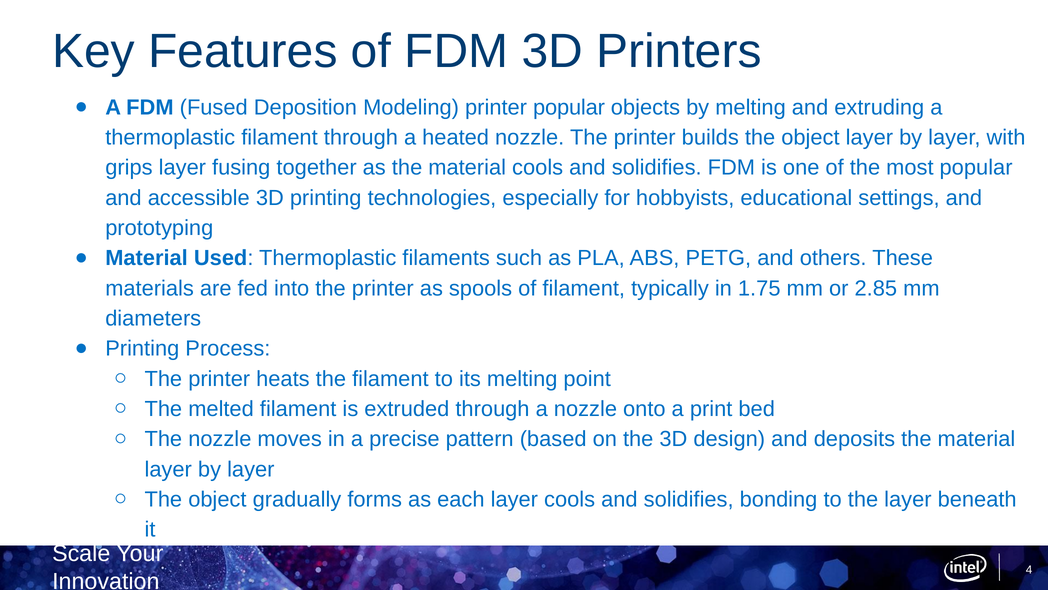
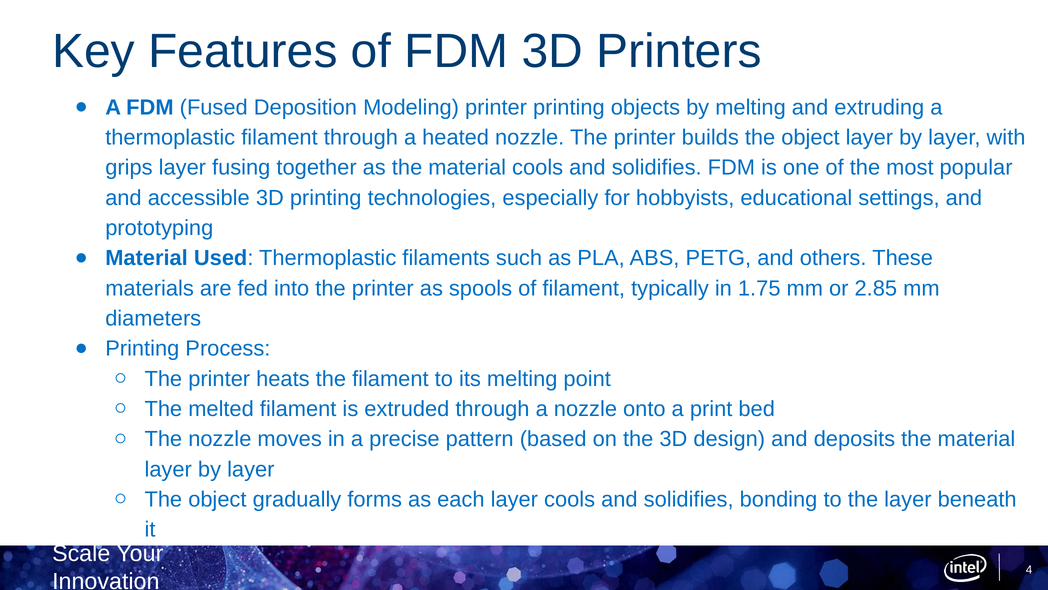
printer popular: popular -> printing
